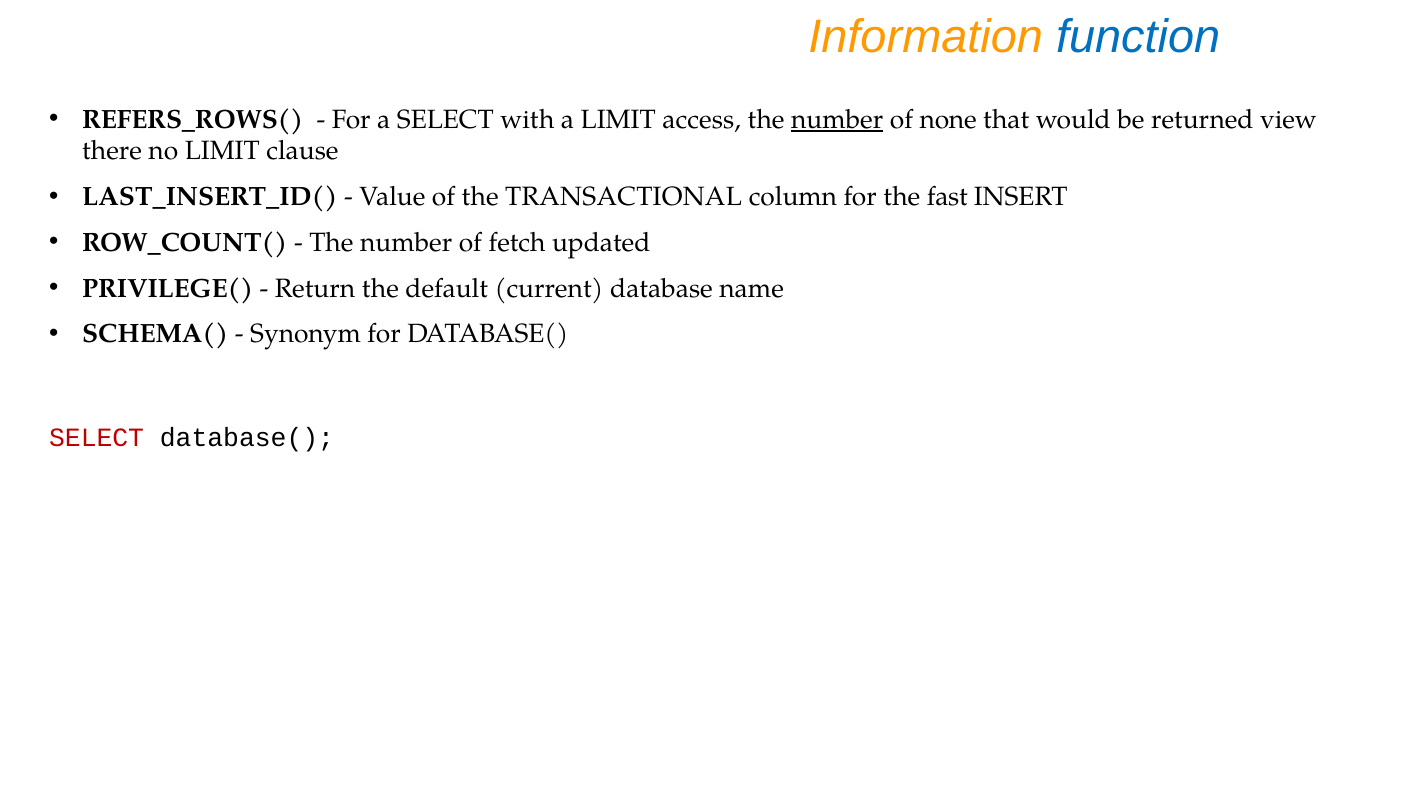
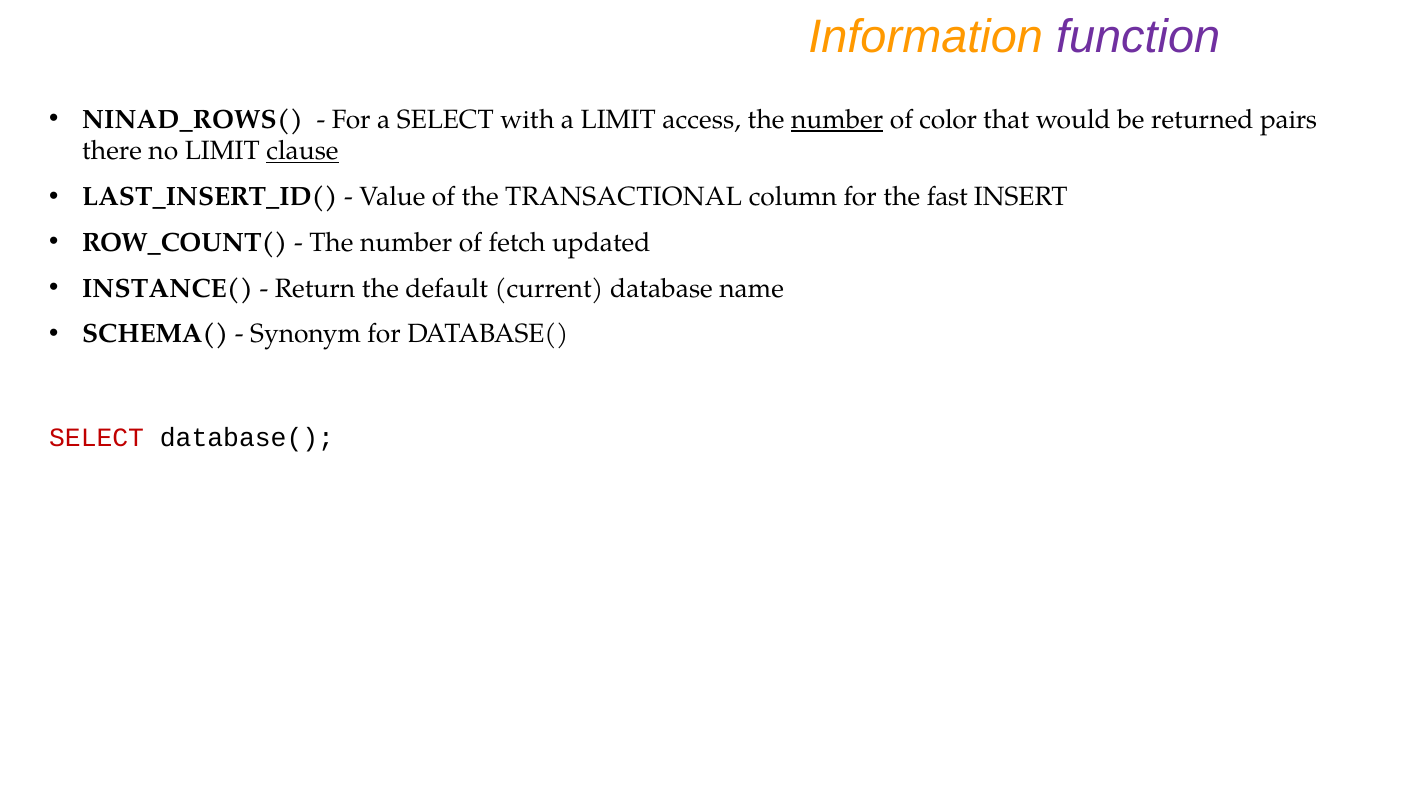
function colour: blue -> purple
REFERS_ROWS(: REFERS_ROWS( -> NINAD_ROWS(
none: none -> color
view: view -> pairs
clause underline: none -> present
PRIVILEGE(: PRIVILEGE( -> INSTANCE(
